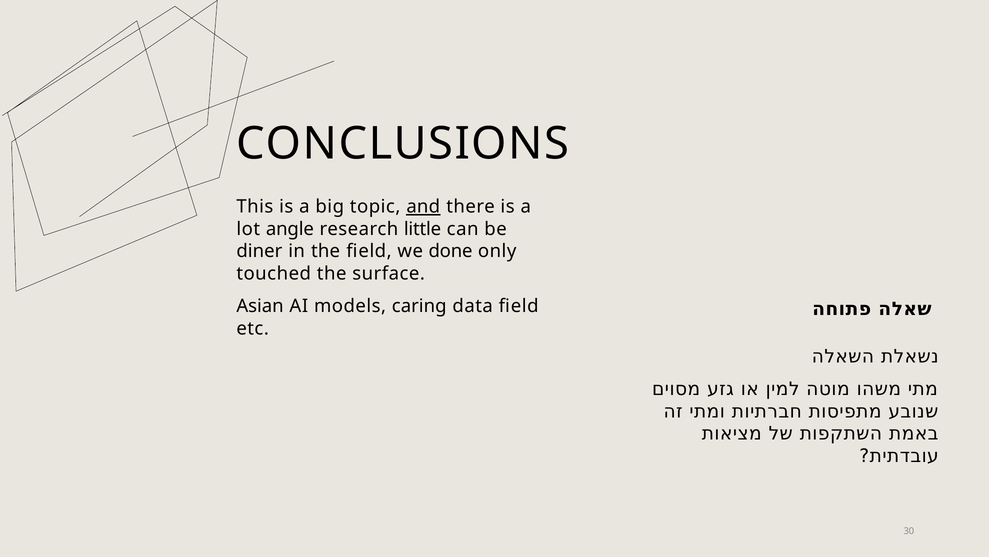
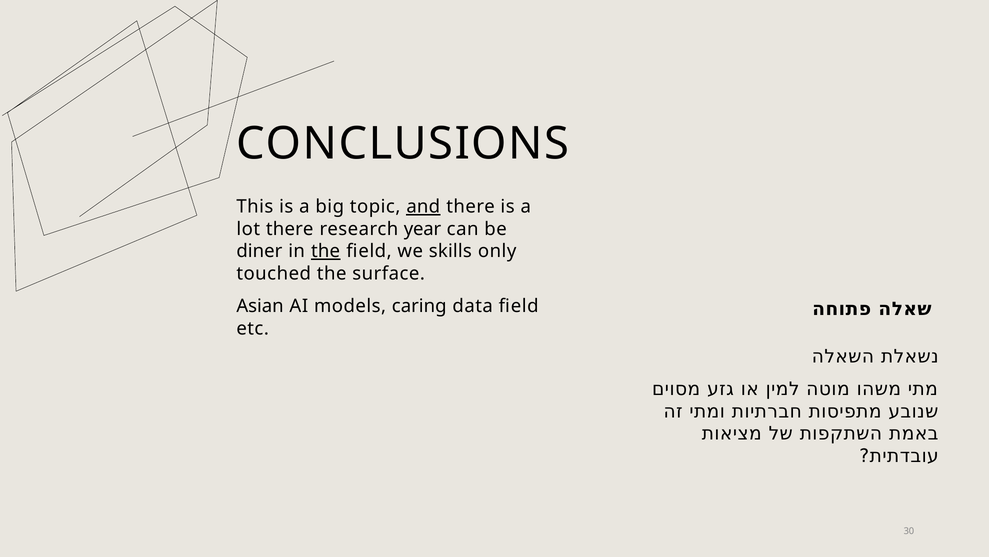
lot angle: angle -> there
little: little -> year
the at (326, 251) underline: none -> present
done: done -> skills
